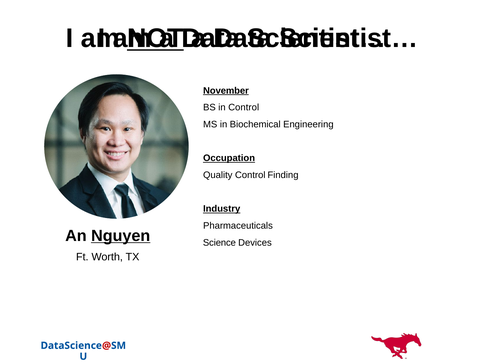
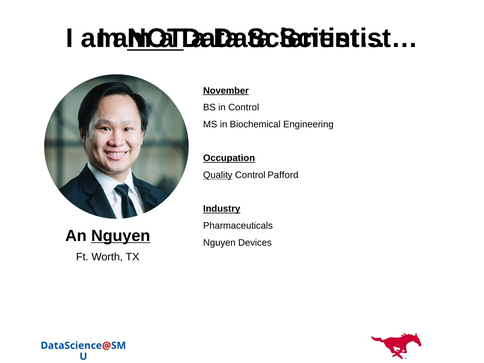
Quality underline: none -> present
Finding: Finding -> Pafford
Science at (219, 243): Science -> Nguyen
